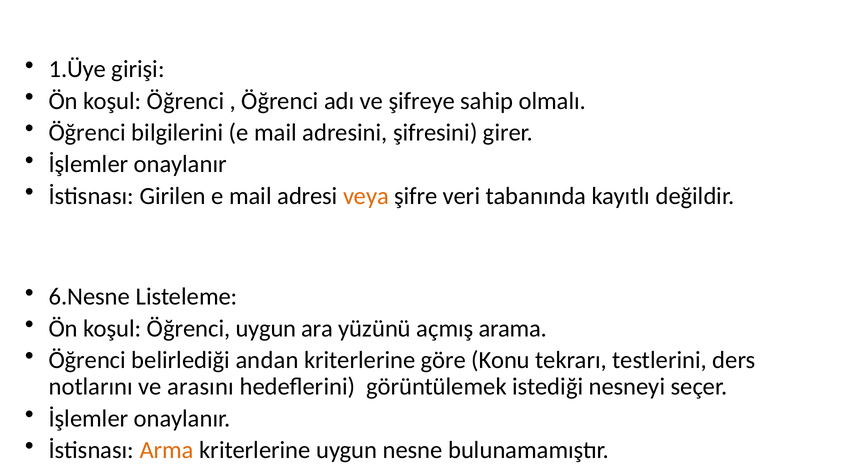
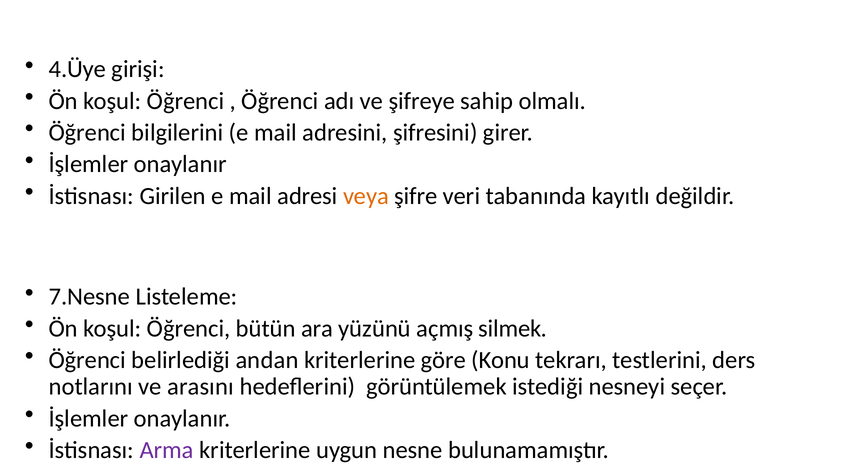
1.Üye: 1.Üye -> 4.Üye
6.Nesne: 6.Nesne -> 7.Nesne
Öğrenci uygun: uygun -> bütün
arama: arama -> silmek
Arma colour: orange -> purple
